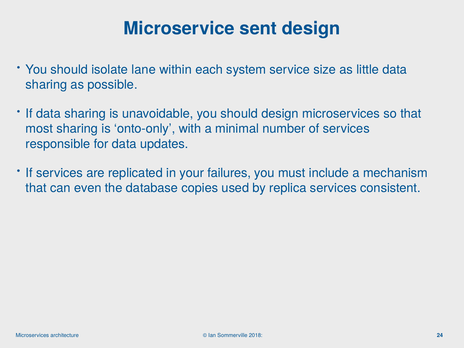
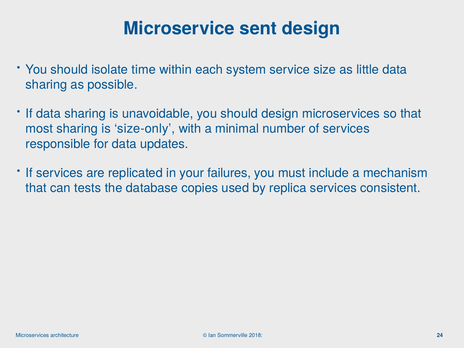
lane: lane -> time
onto-only: onto-only -> size-only
even: even -> tests
